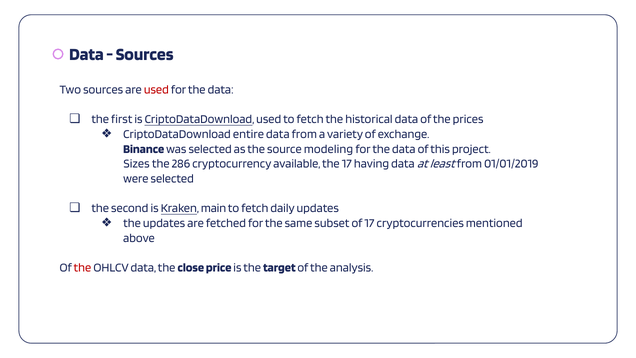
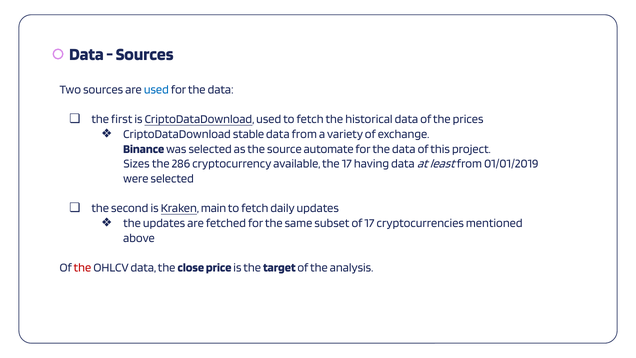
used at (156, 89) colour: red -> blue
entire: entire -> stable
modeling: modeling -> automate
